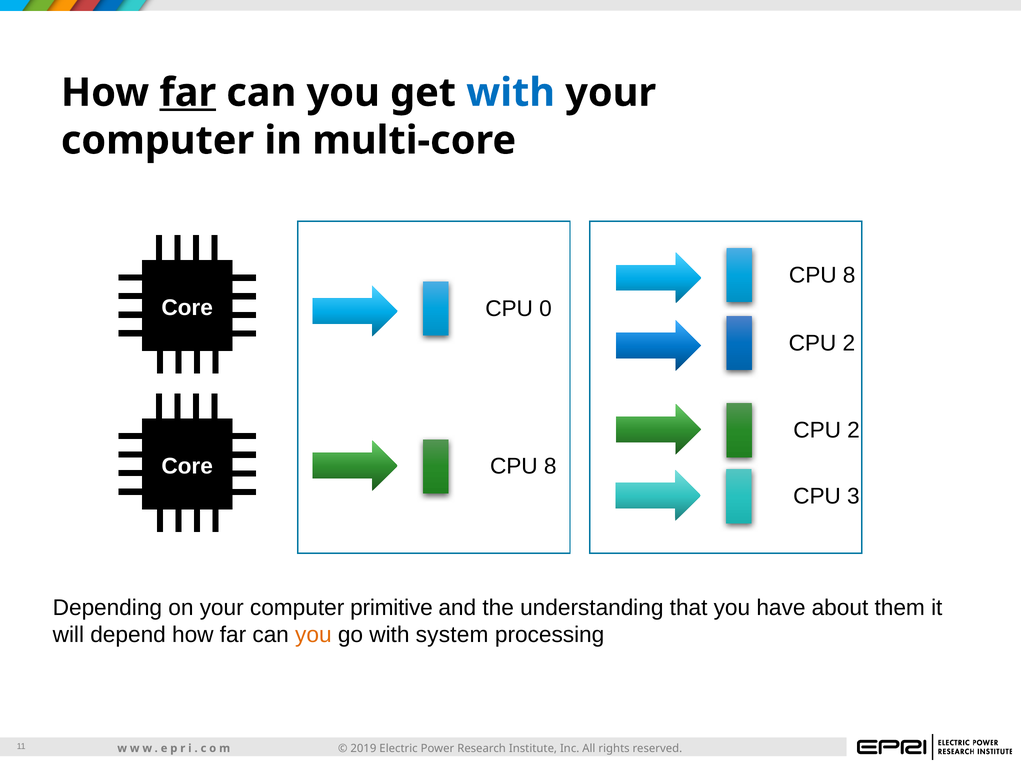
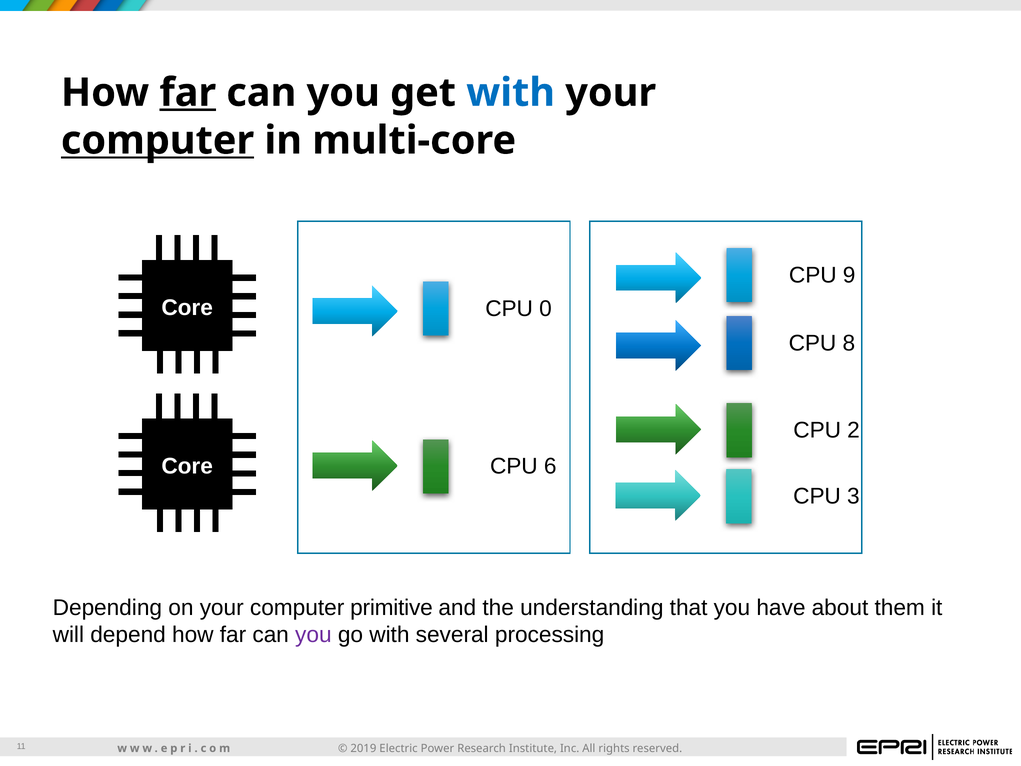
computer at (158, 140) underline: none -> present
8 at (849, 275): 8 -> 9
2 at (849, 343): 2 -> 8
8 at (550, 466): 8 -> 6
you at (313, 635) colour: orange -> purple
system: system -> several
